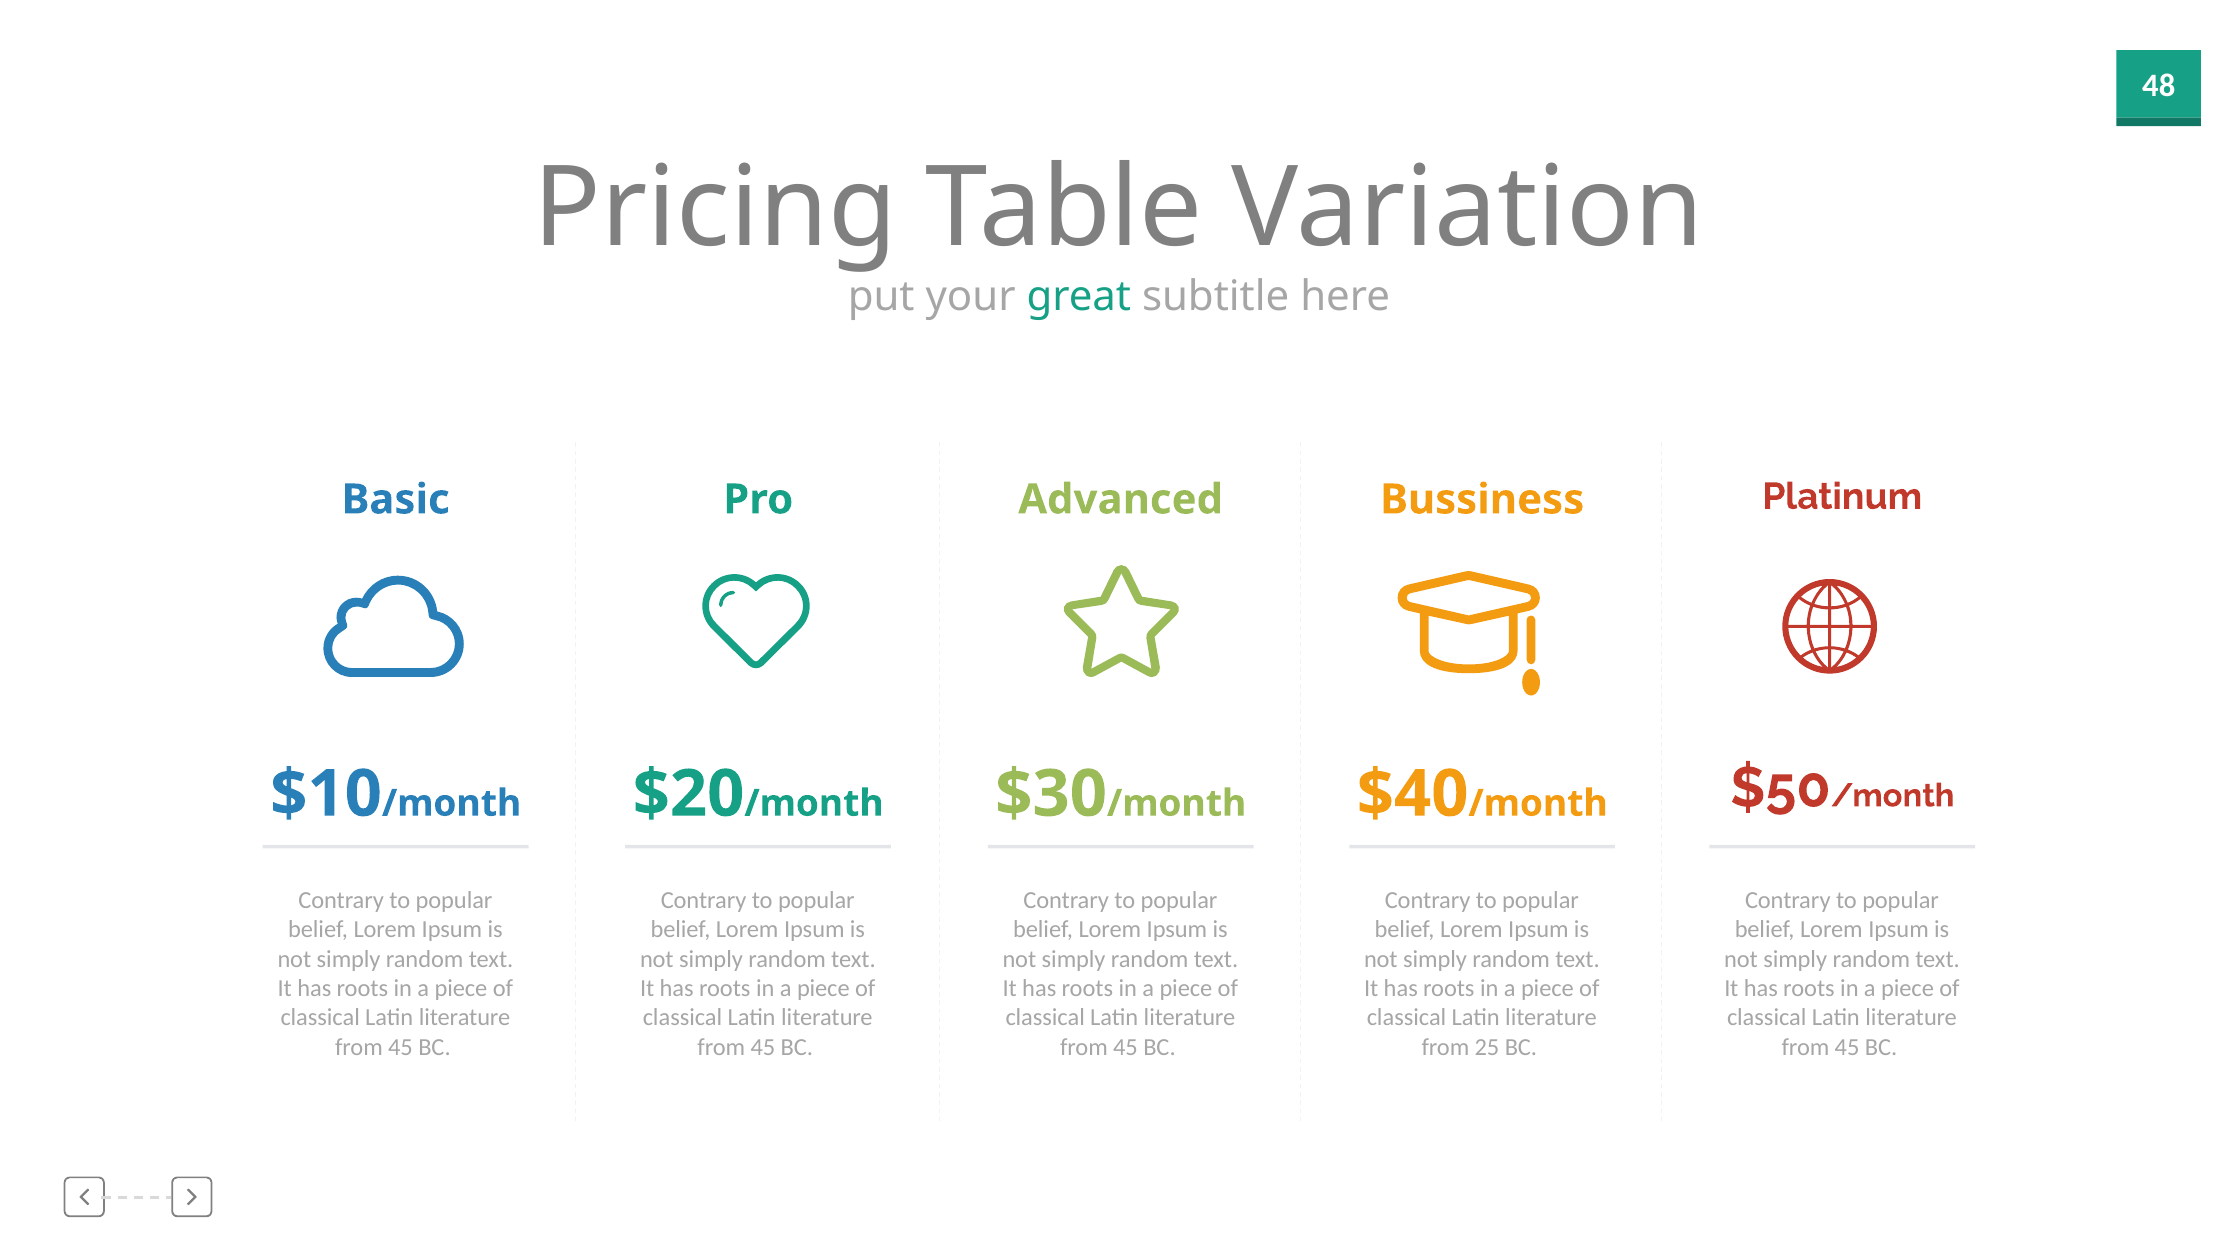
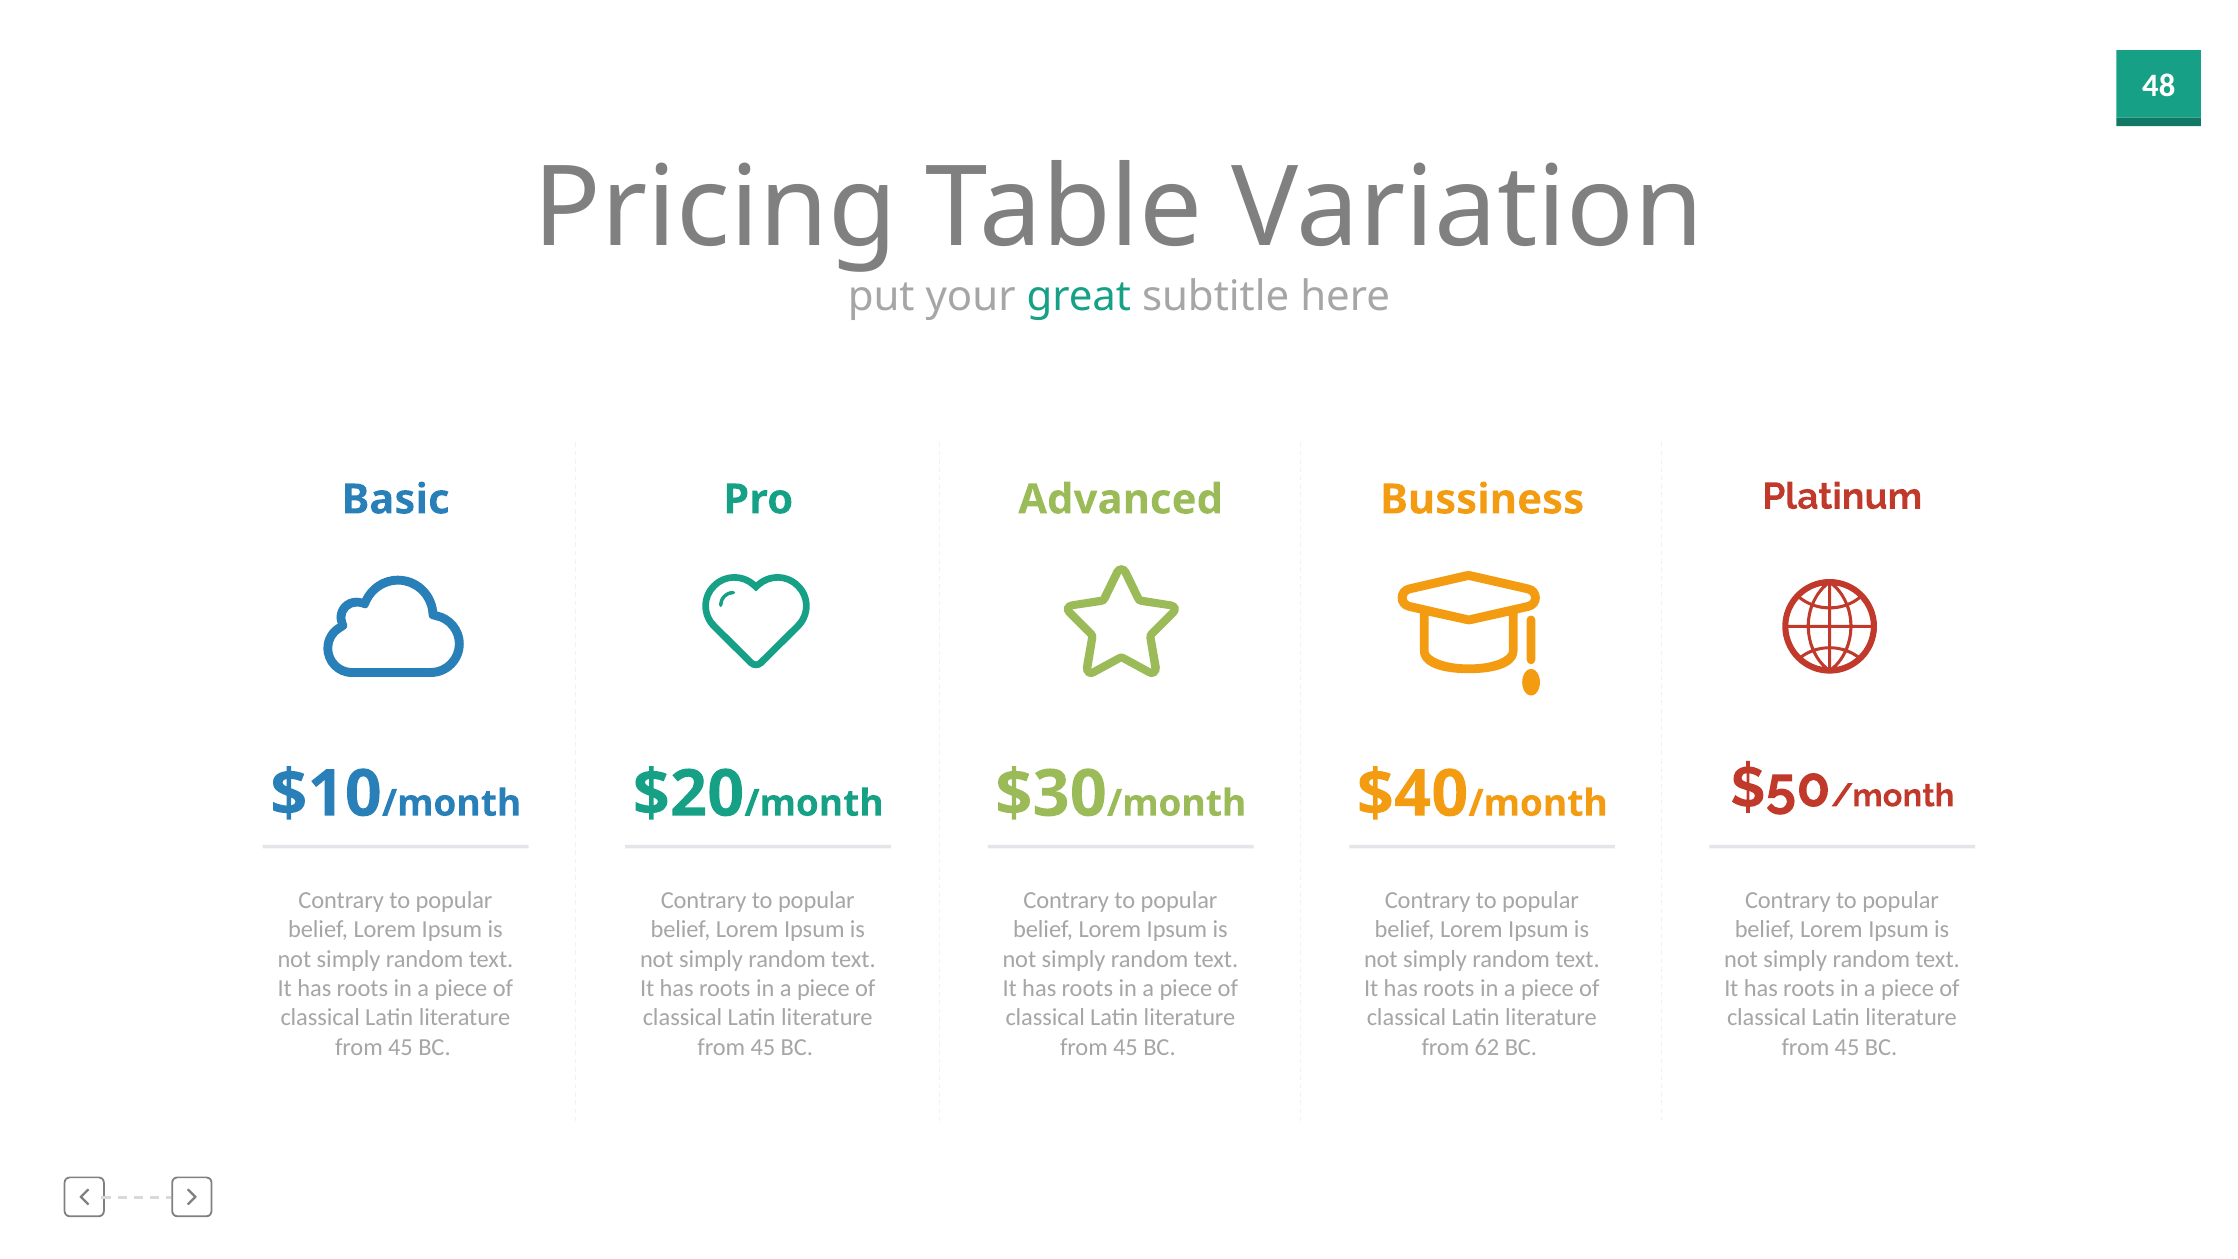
25: 25 -> 62
